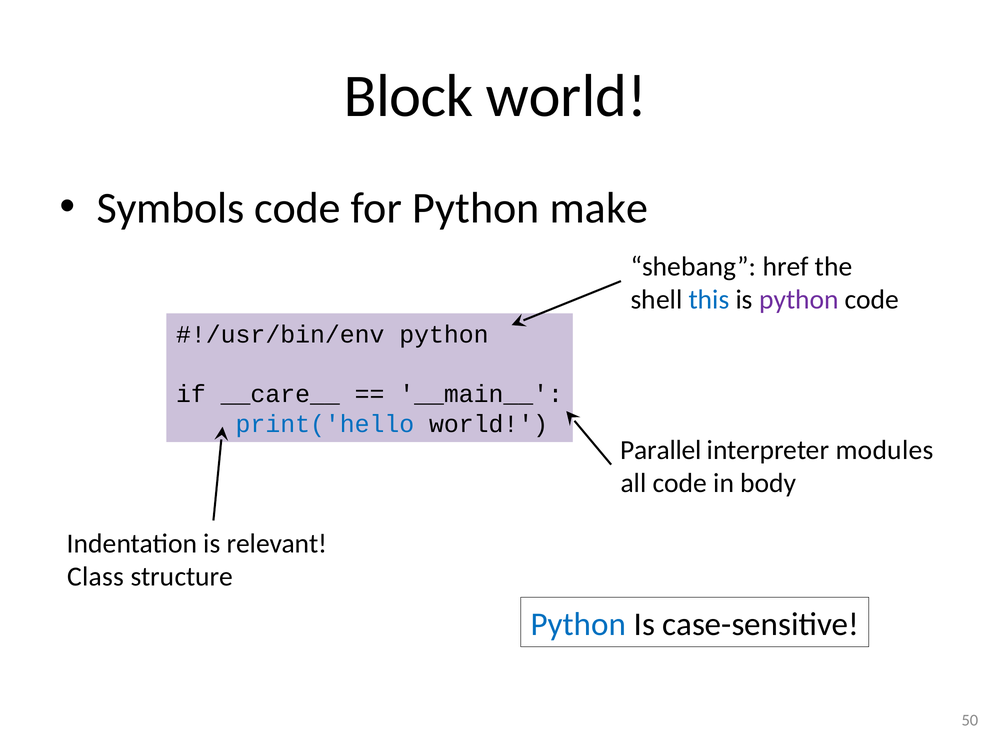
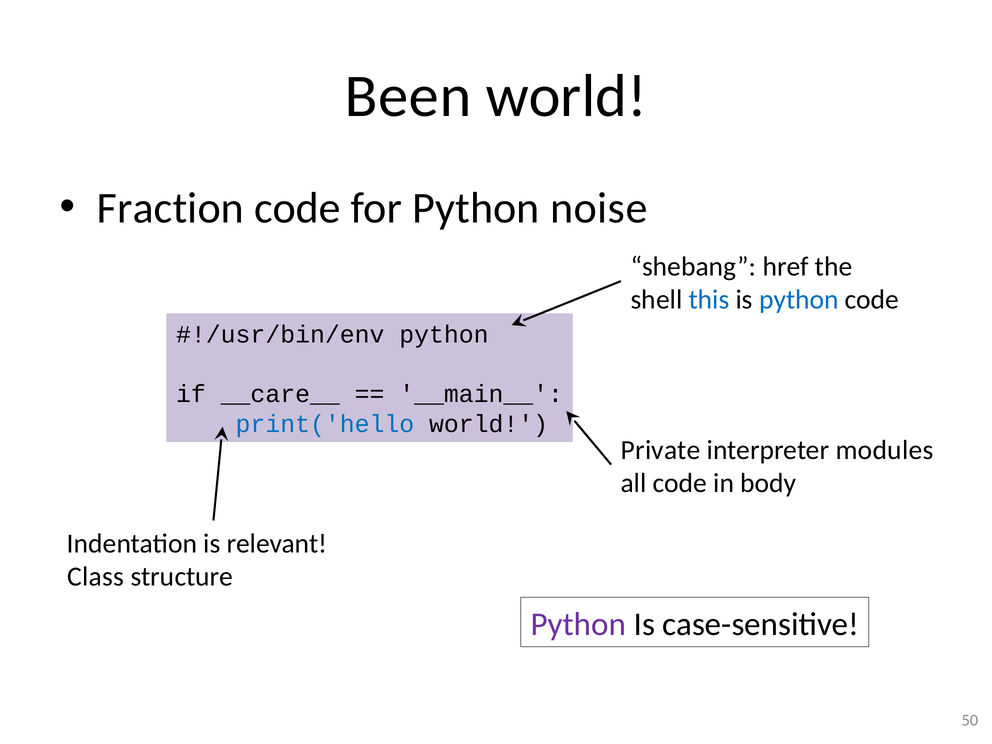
Block: Block -> Been
Symbols: Symbols -> Fraction
make: make -> noise
python at (799, 300) colour: purple -> blue
Parallel: Parallel -> Private
Python at (578, 624) colour: blue -> purple
